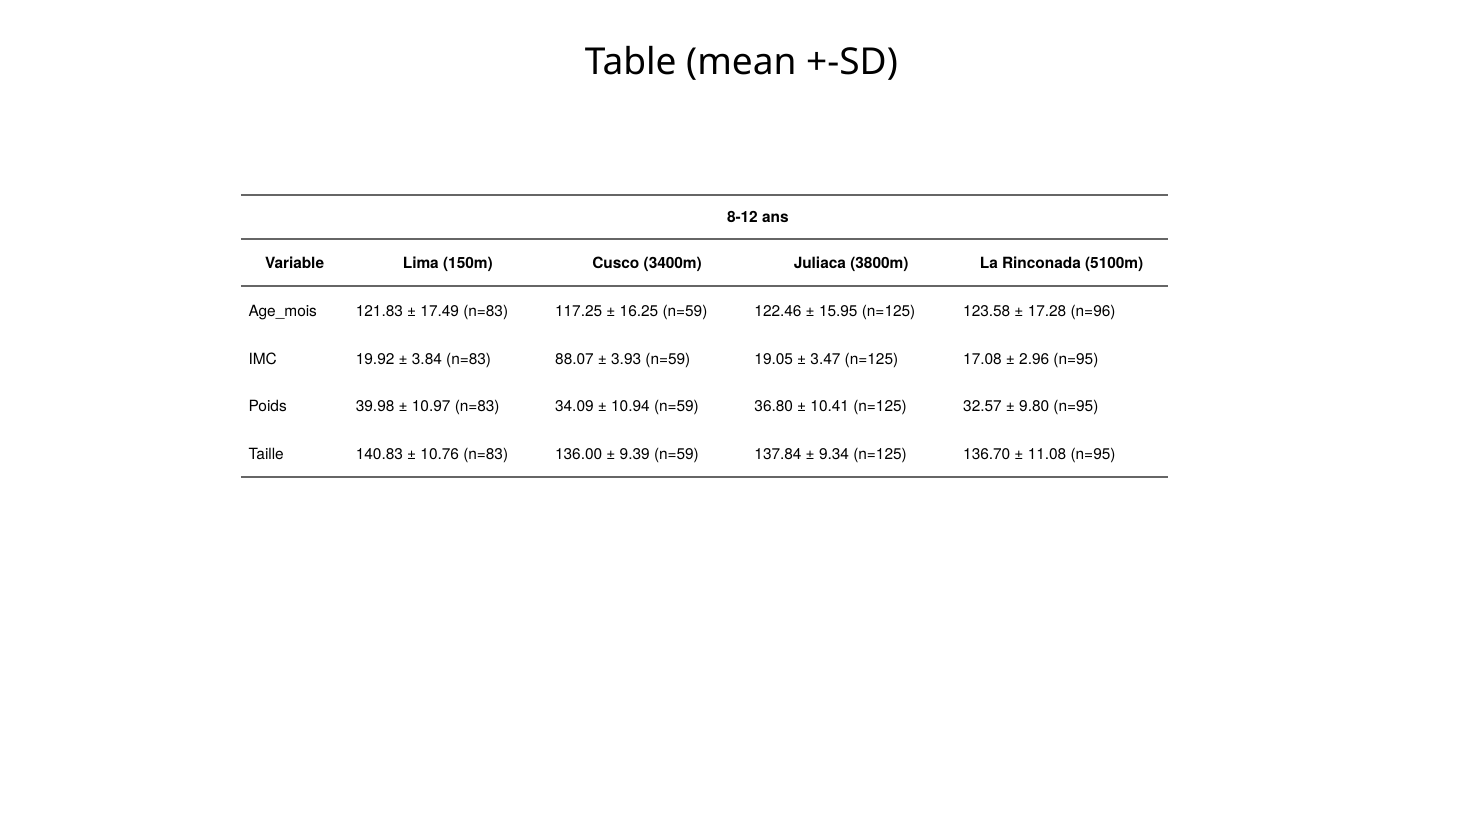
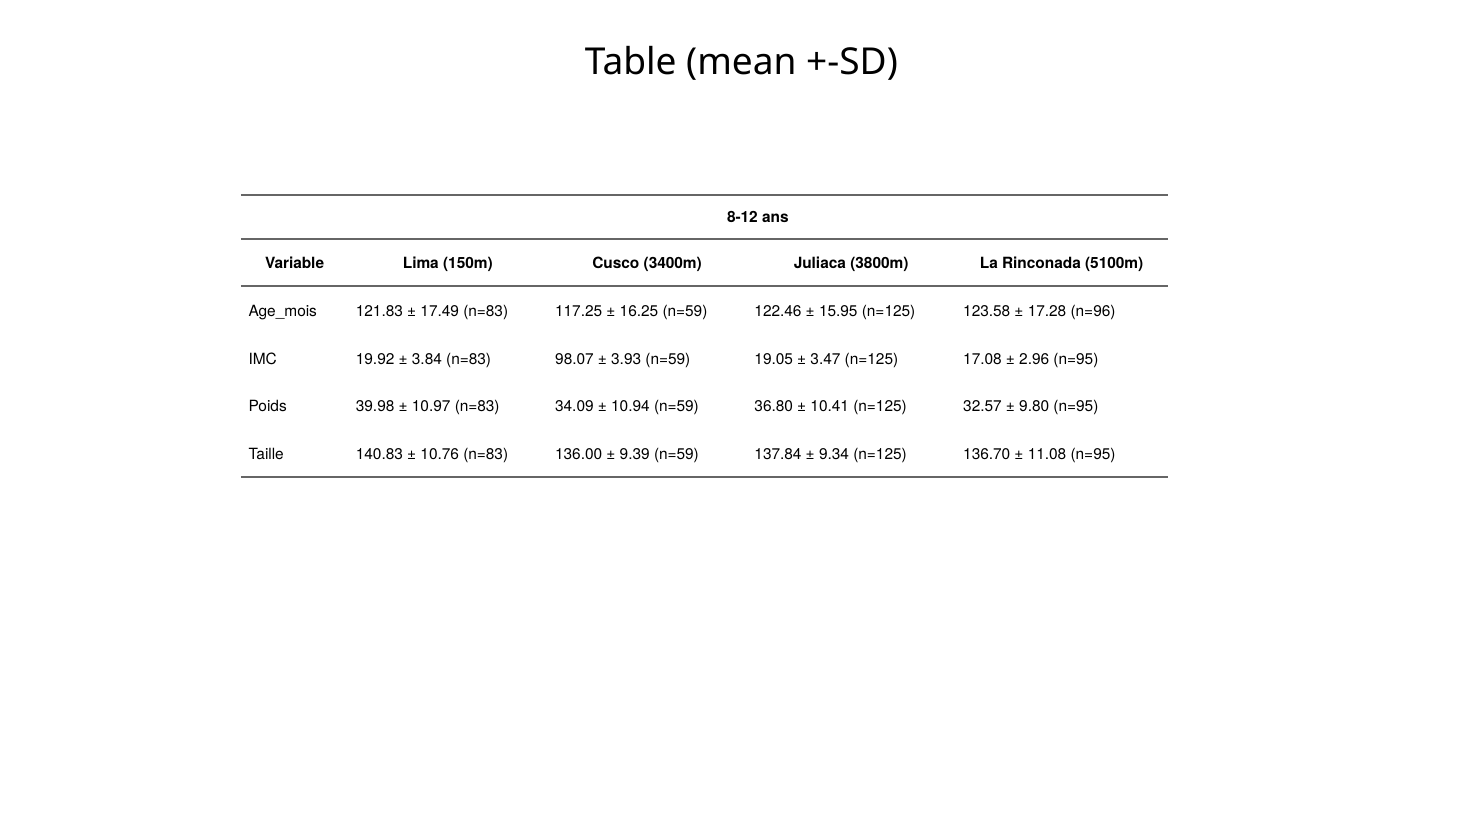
88.07: 88.07 -> 98.07
